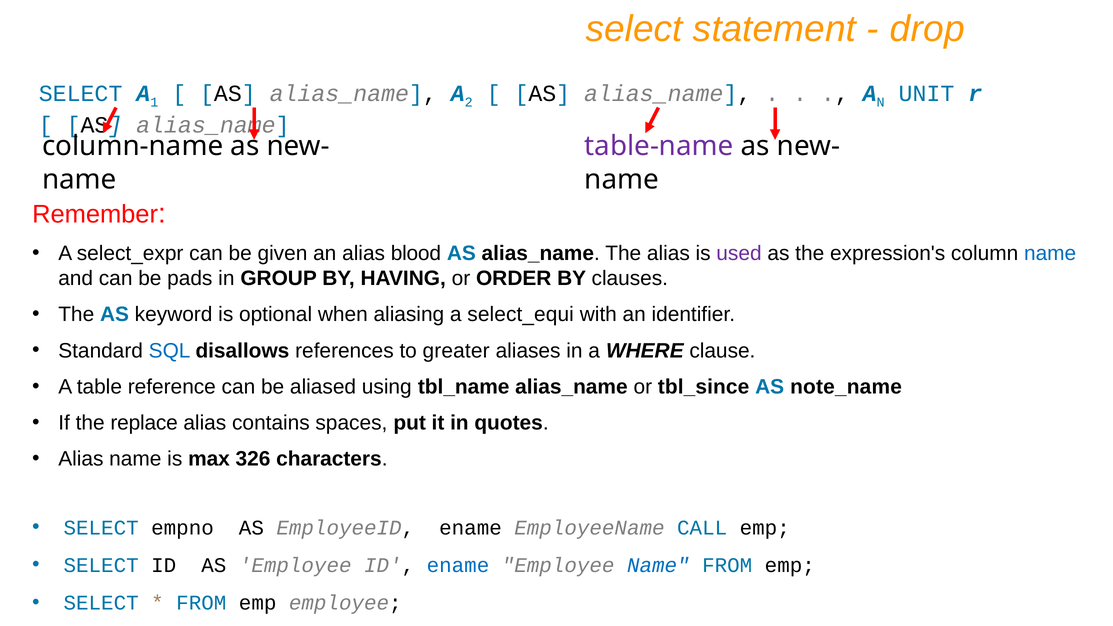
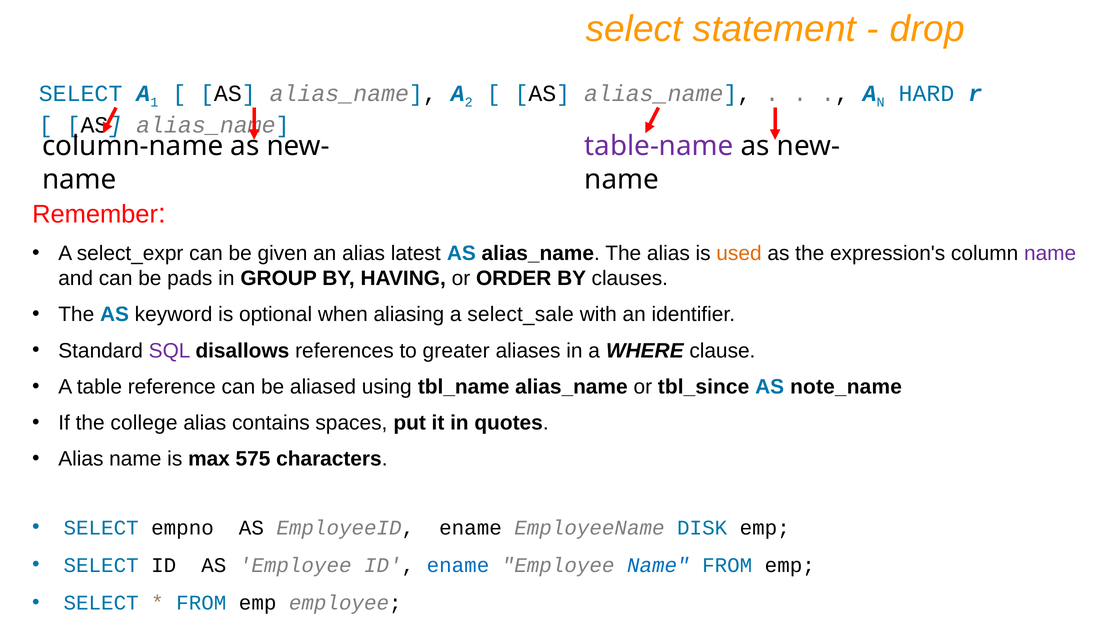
UNIT: UNIT -> HARD
blood: blood -> latest
used colour: purple -> orange
name at (1050, 253) colour: blue -> purple
select_equi: select_equi -> select_sale
SQL colour: blue -> purple
replace: replace -> college
326: 326 -> 575
CALL: CALL -> DISK
